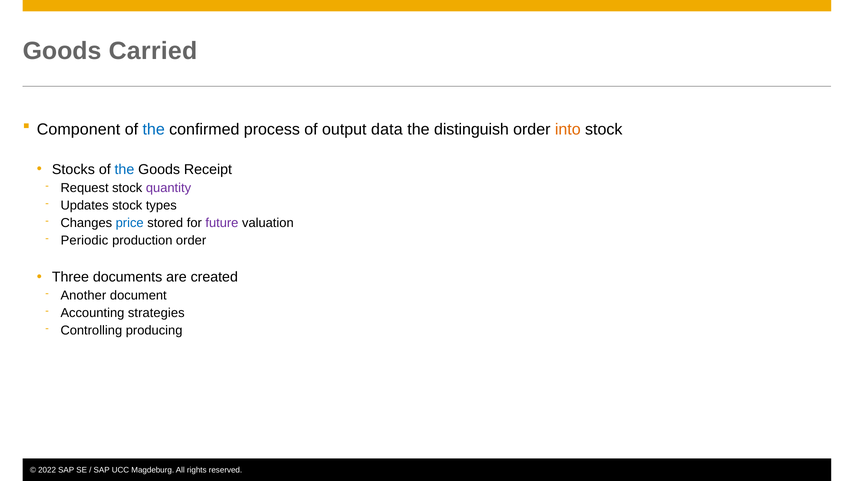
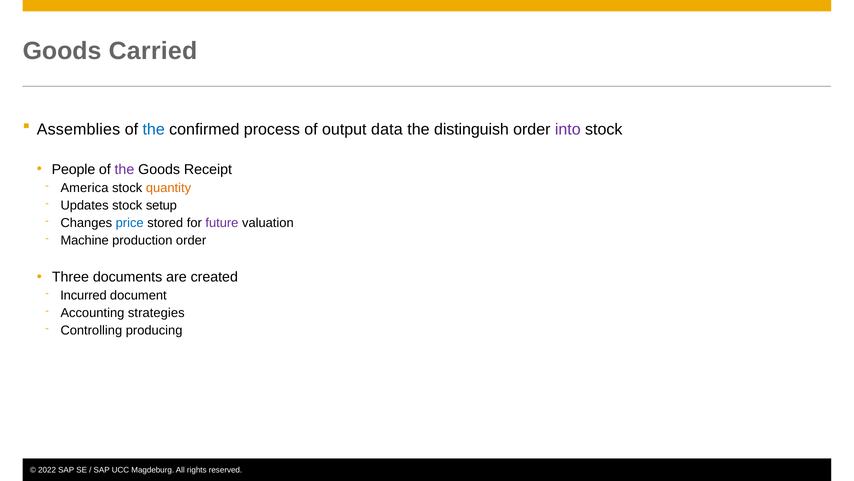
Component: Component -> Assemblies
into colour: orange -> purple
Stocks: Stocks -> People
the at (124, 169) colour: blue -> purple
Request: Request -> America
quantity colour: purple -> orange
types: types -> setup
Periodic: Periodic -> Machine
Another: Another -> Incurred
